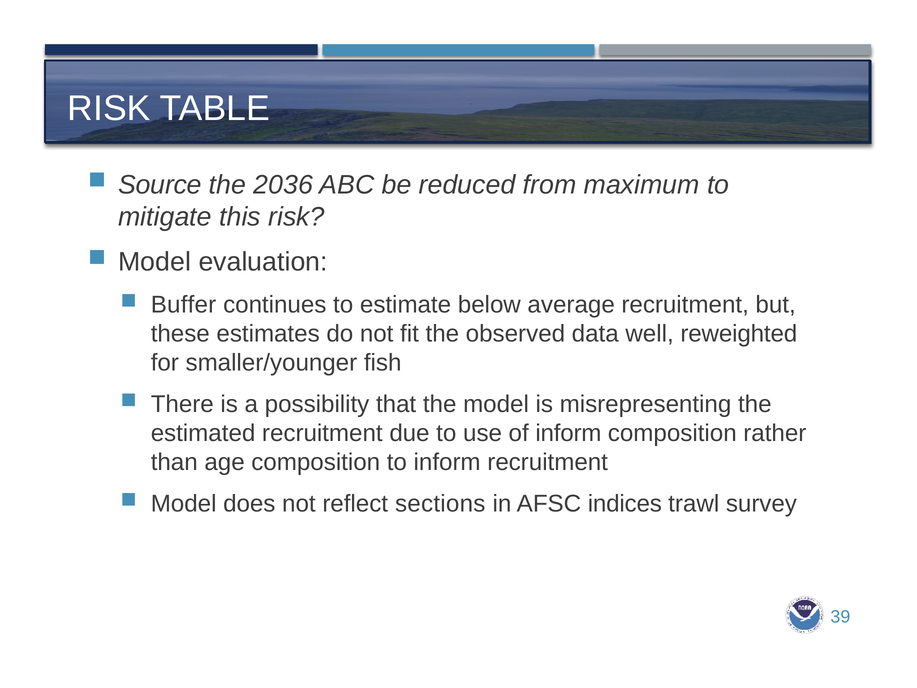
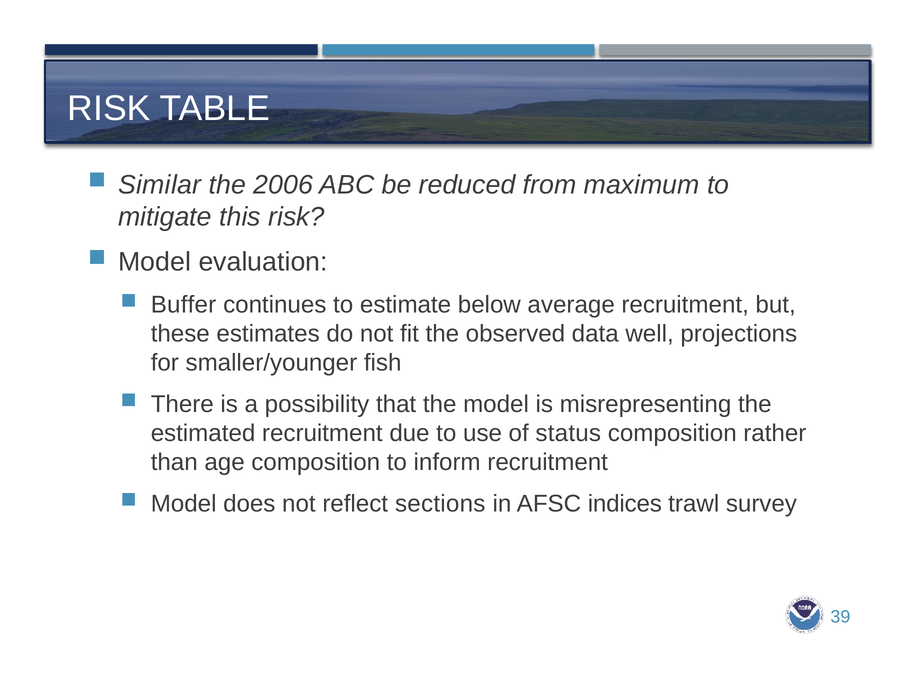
Source: Source -> Similar
2036: 2036 -> 2006
reweighted: reweighted -> projections
of inform: inform -> status
